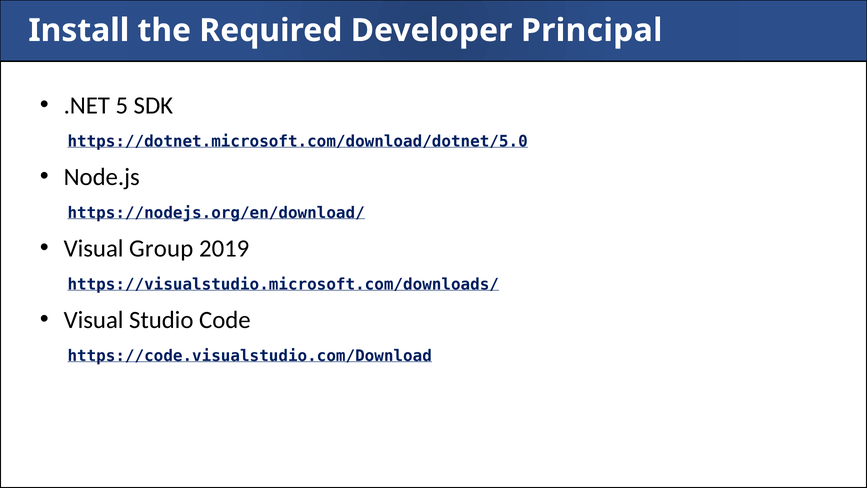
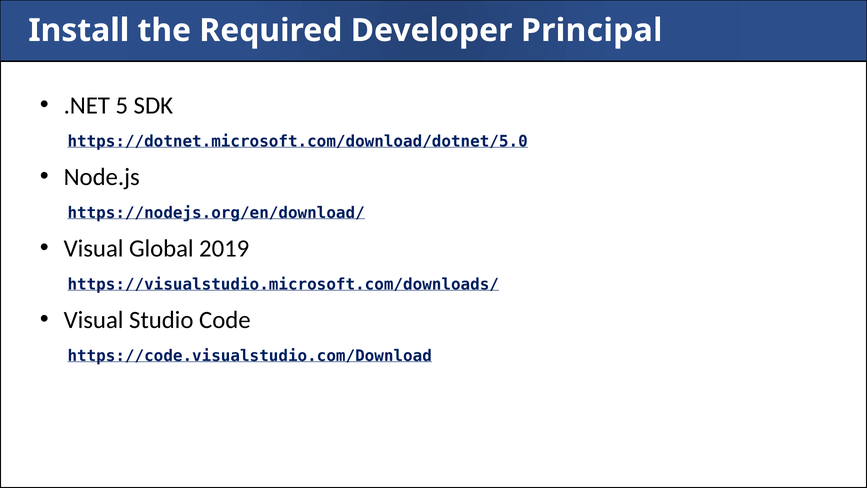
Group: Group -> Global
